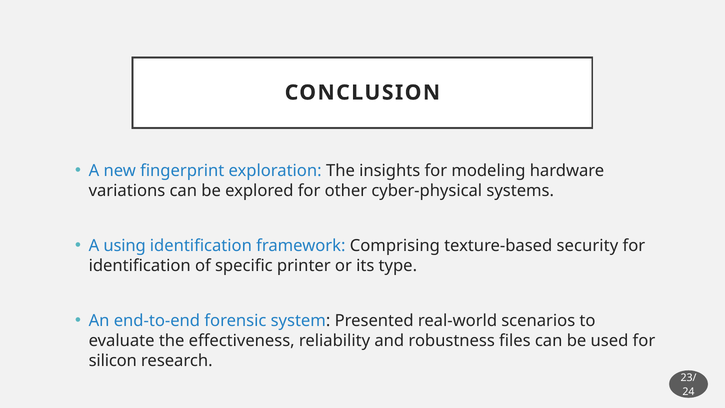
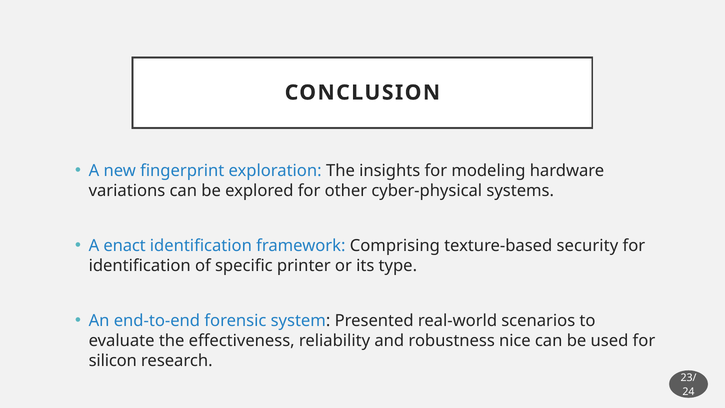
using: using -> enact
files: files -> nice
